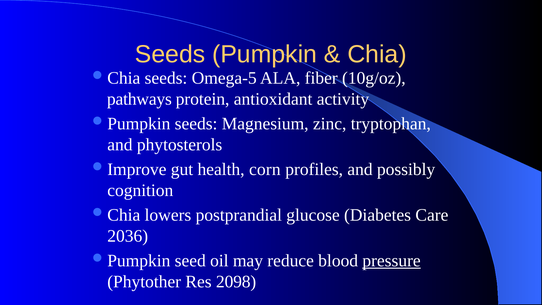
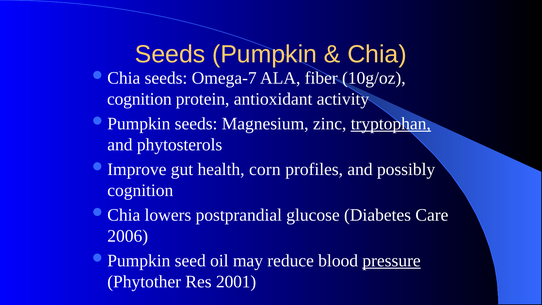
Omega-5: Omega-5 -> Omega-7
pathways at (139, 99): pathways -> cognition
tryptophan underline: none -> present
2036: 2036 -> 2006
2098: 2098 -> 2001
